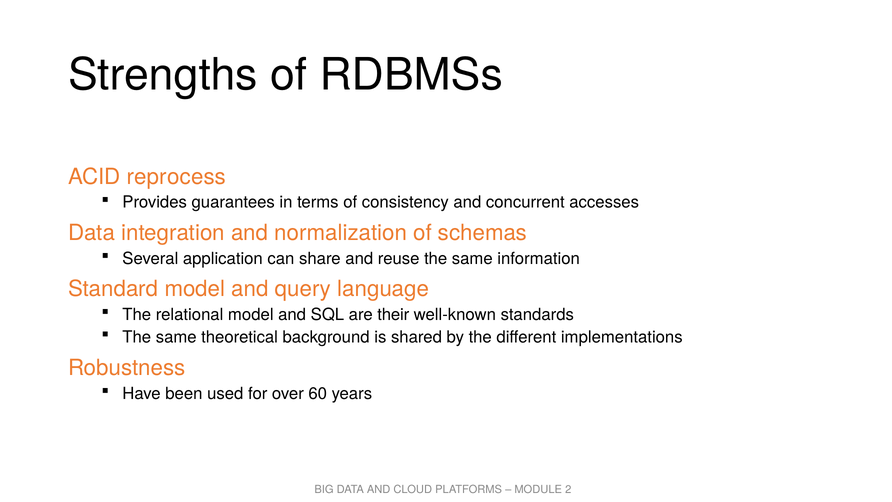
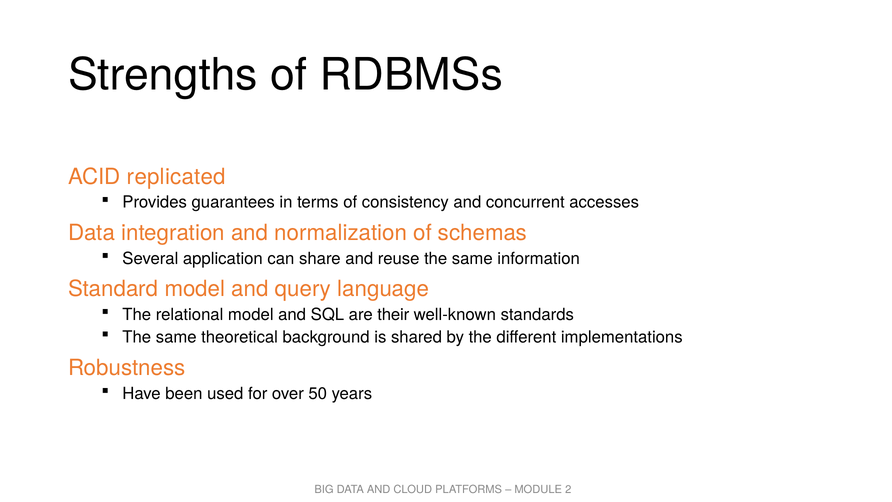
reprocess: reprocess -> replicated
60: 60 -> 50
